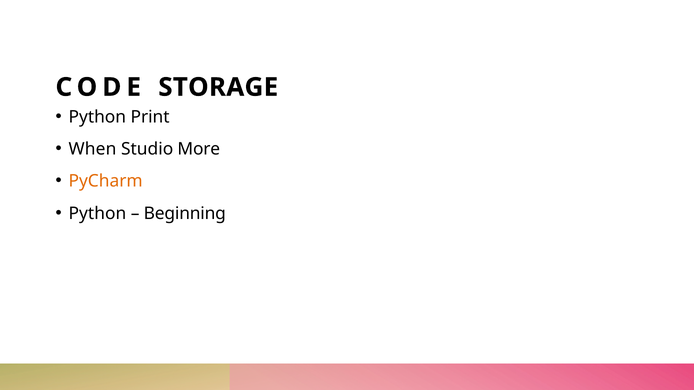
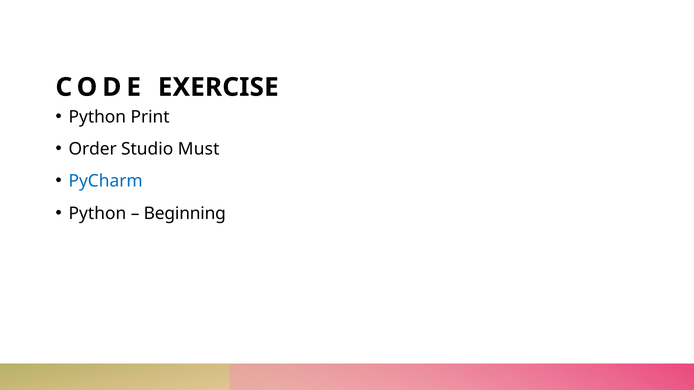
STORAGE: STORAGE -> EXERCISE
When: When -> Order
More: More -> Must
PyCharm colour: orange -> blue
